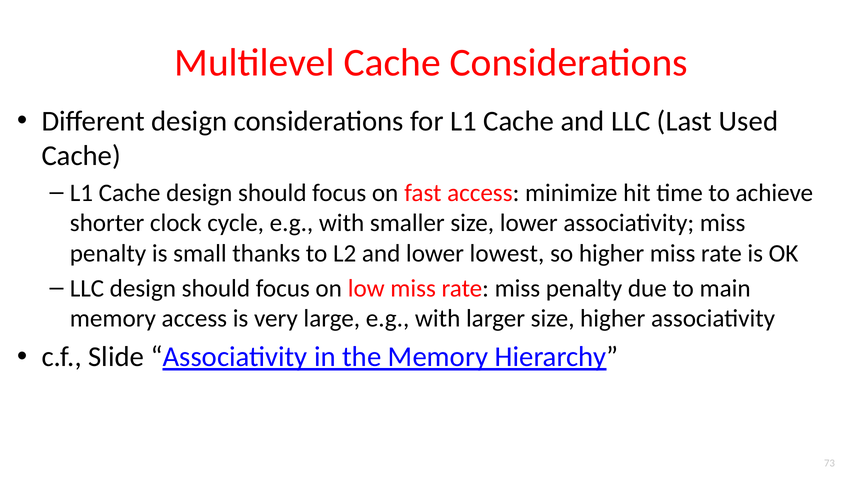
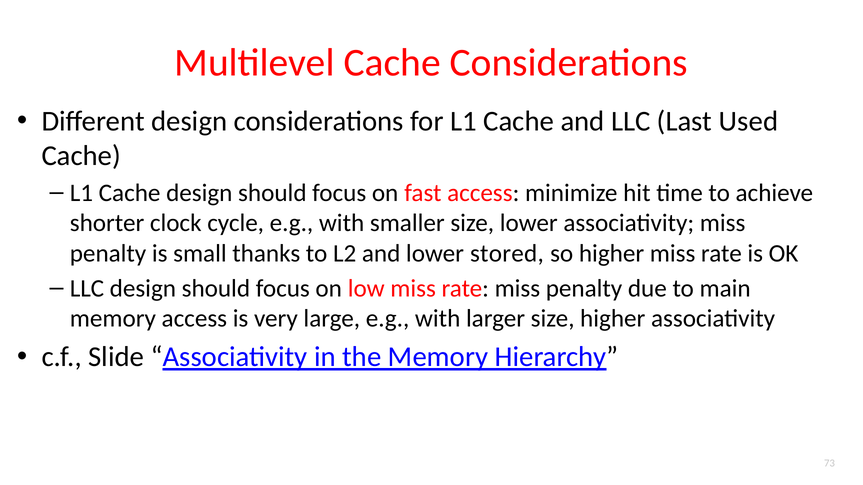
lowest: lowest -> stored
